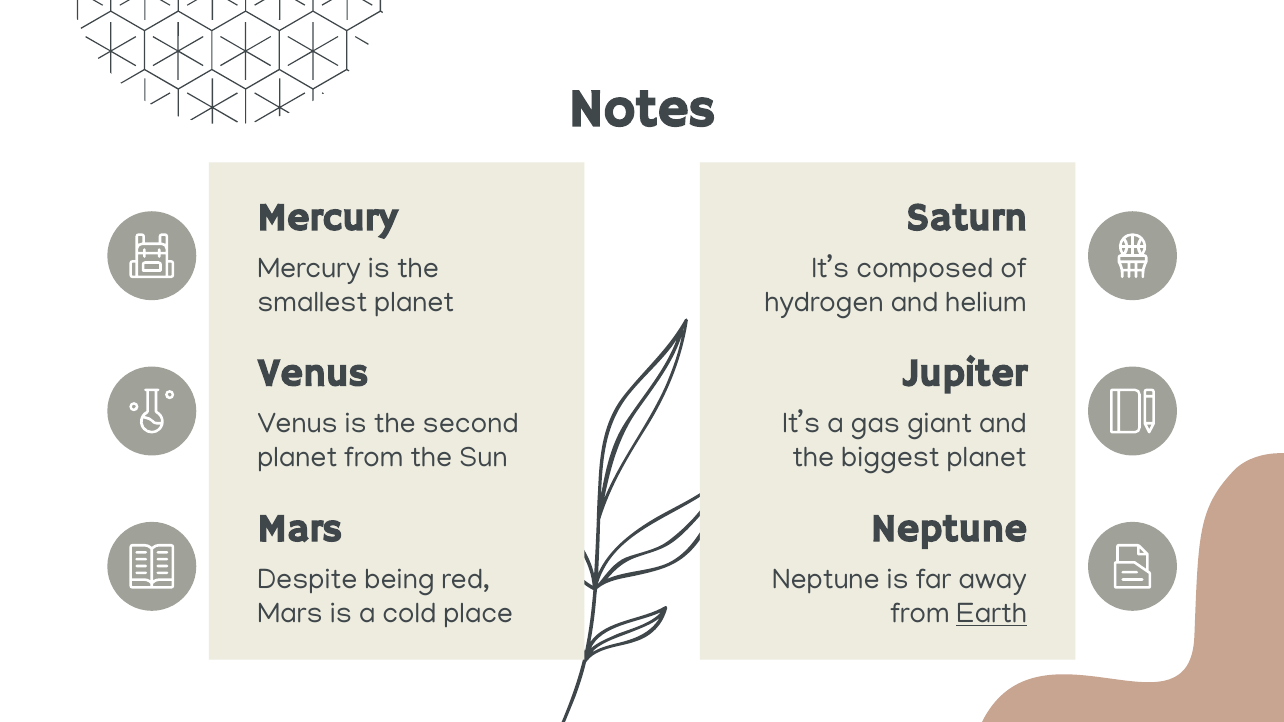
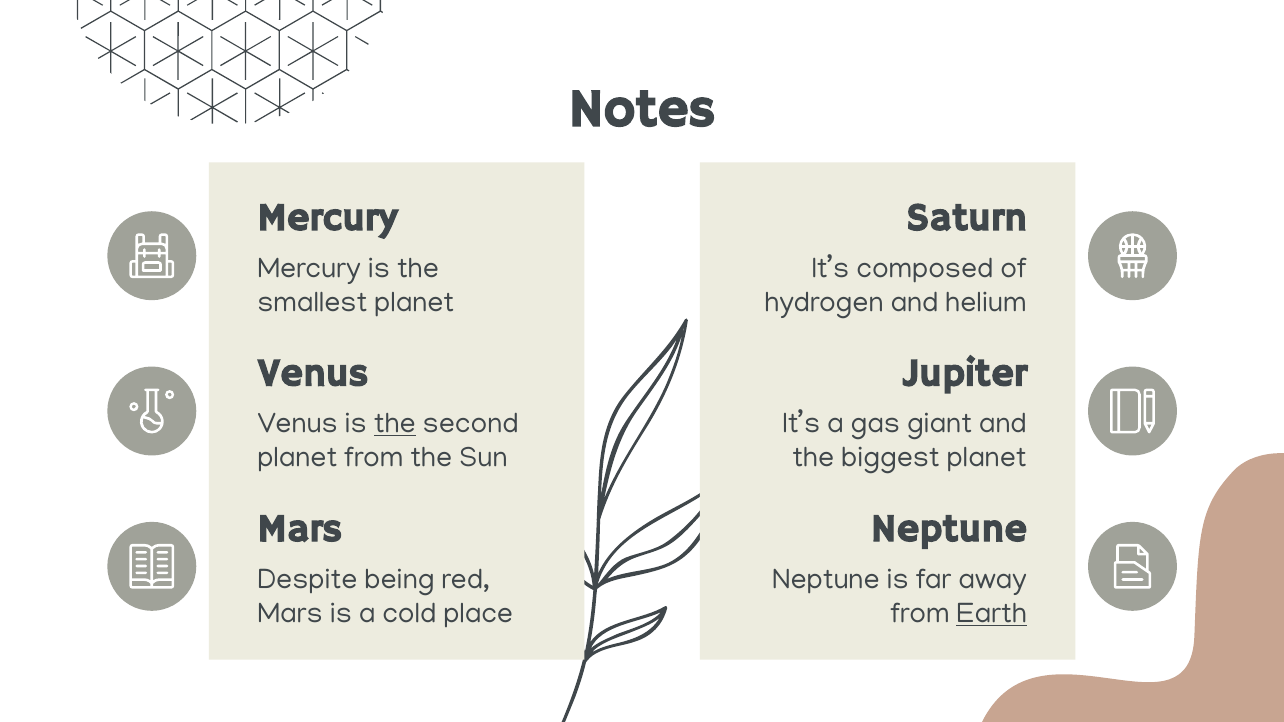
the at (395, 424) underline: none -> present
